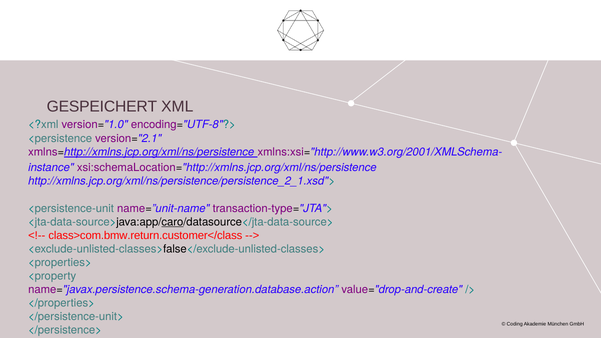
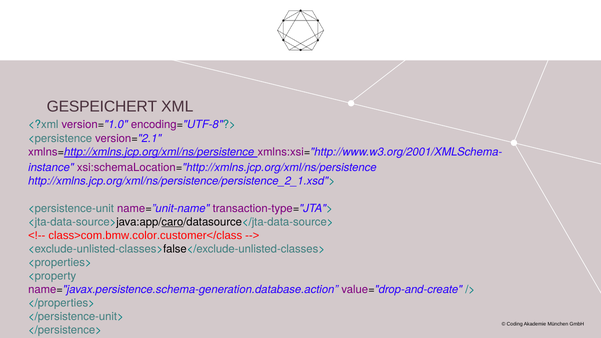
class>com.bmw.return.customer</class: class>com.bmw.return.customer</class -> class>com.bmw.color.customer</class
